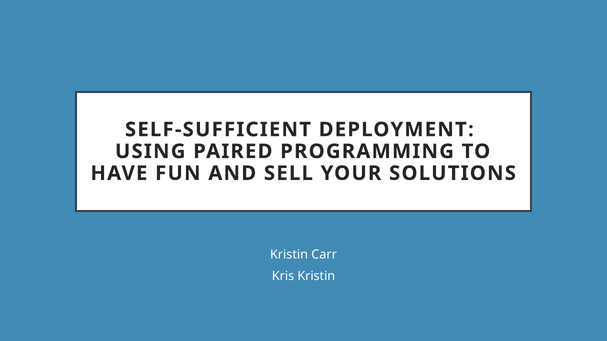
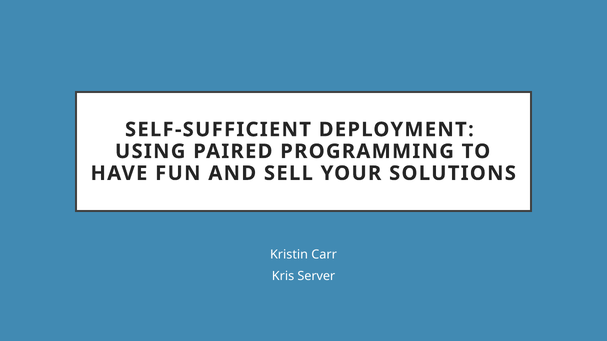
Kris Kristin: Kristin -> Server
